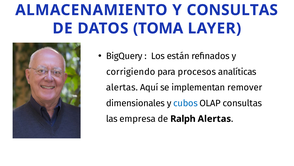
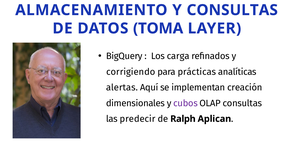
están: están -> carga
procesos: procesos -> prácticas
remover: remover -> creación
cubos colour: blue -> purple
empresa: empresa -> predecir
Ralph Alertas: Alertas -> Aplican
